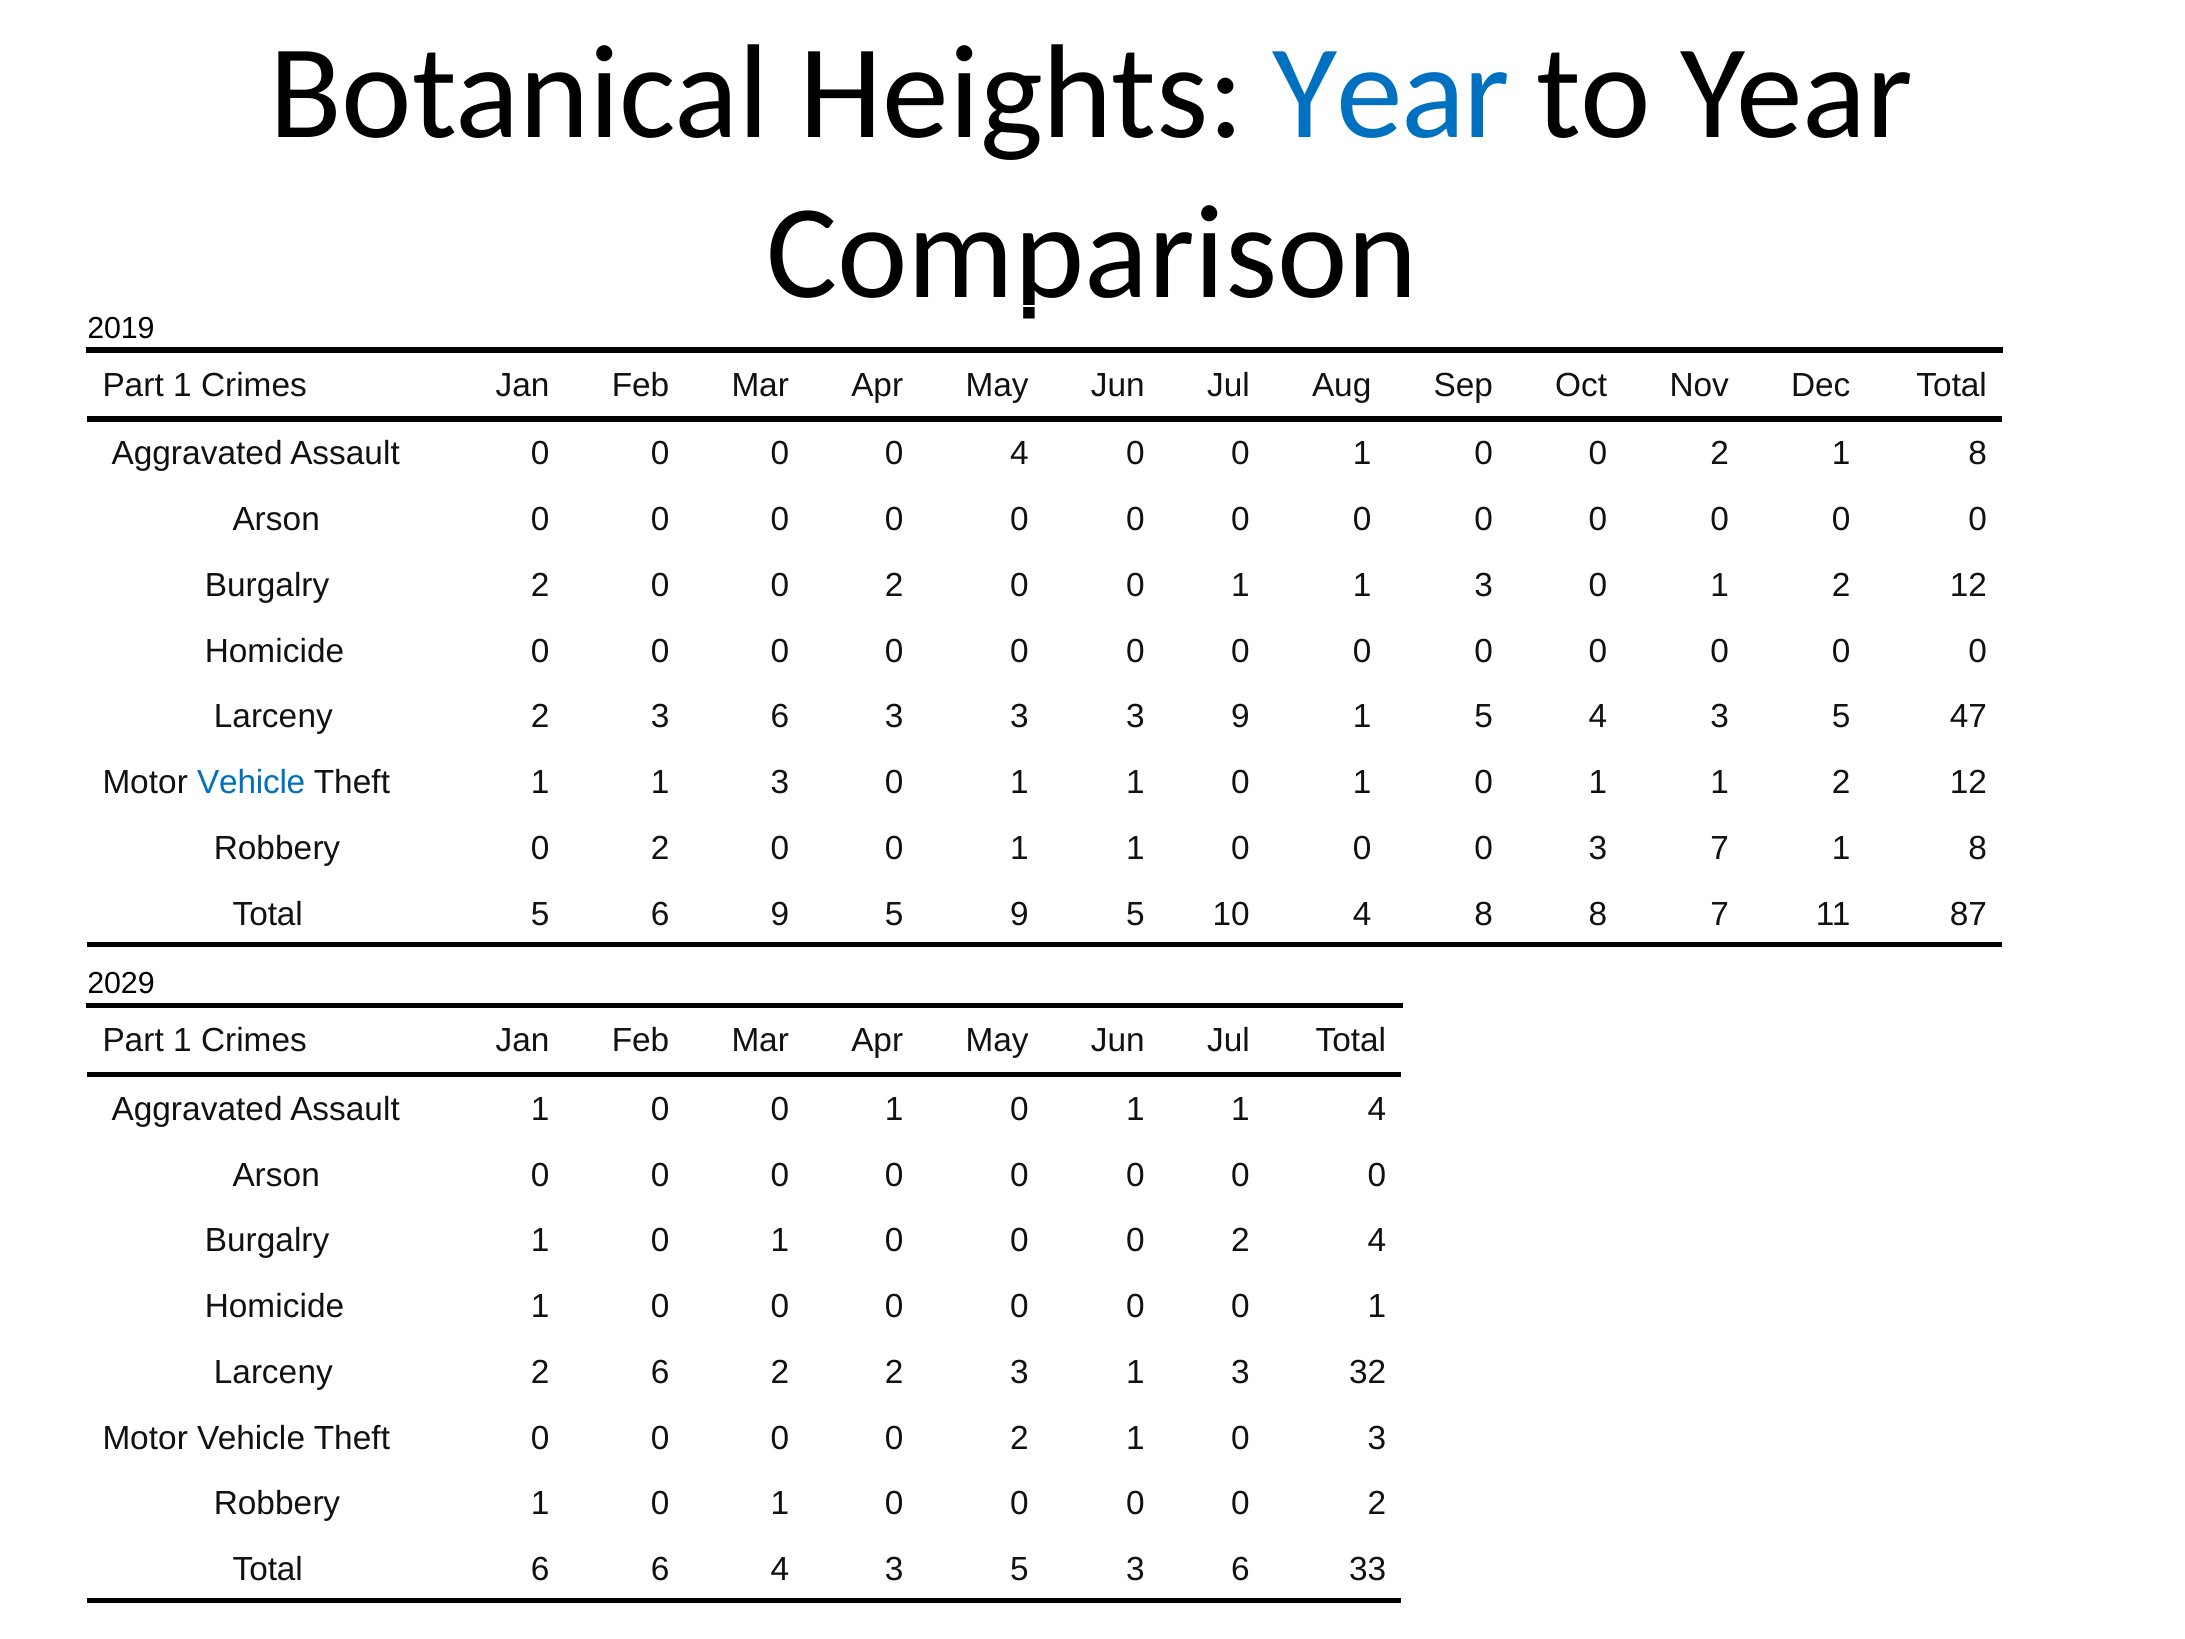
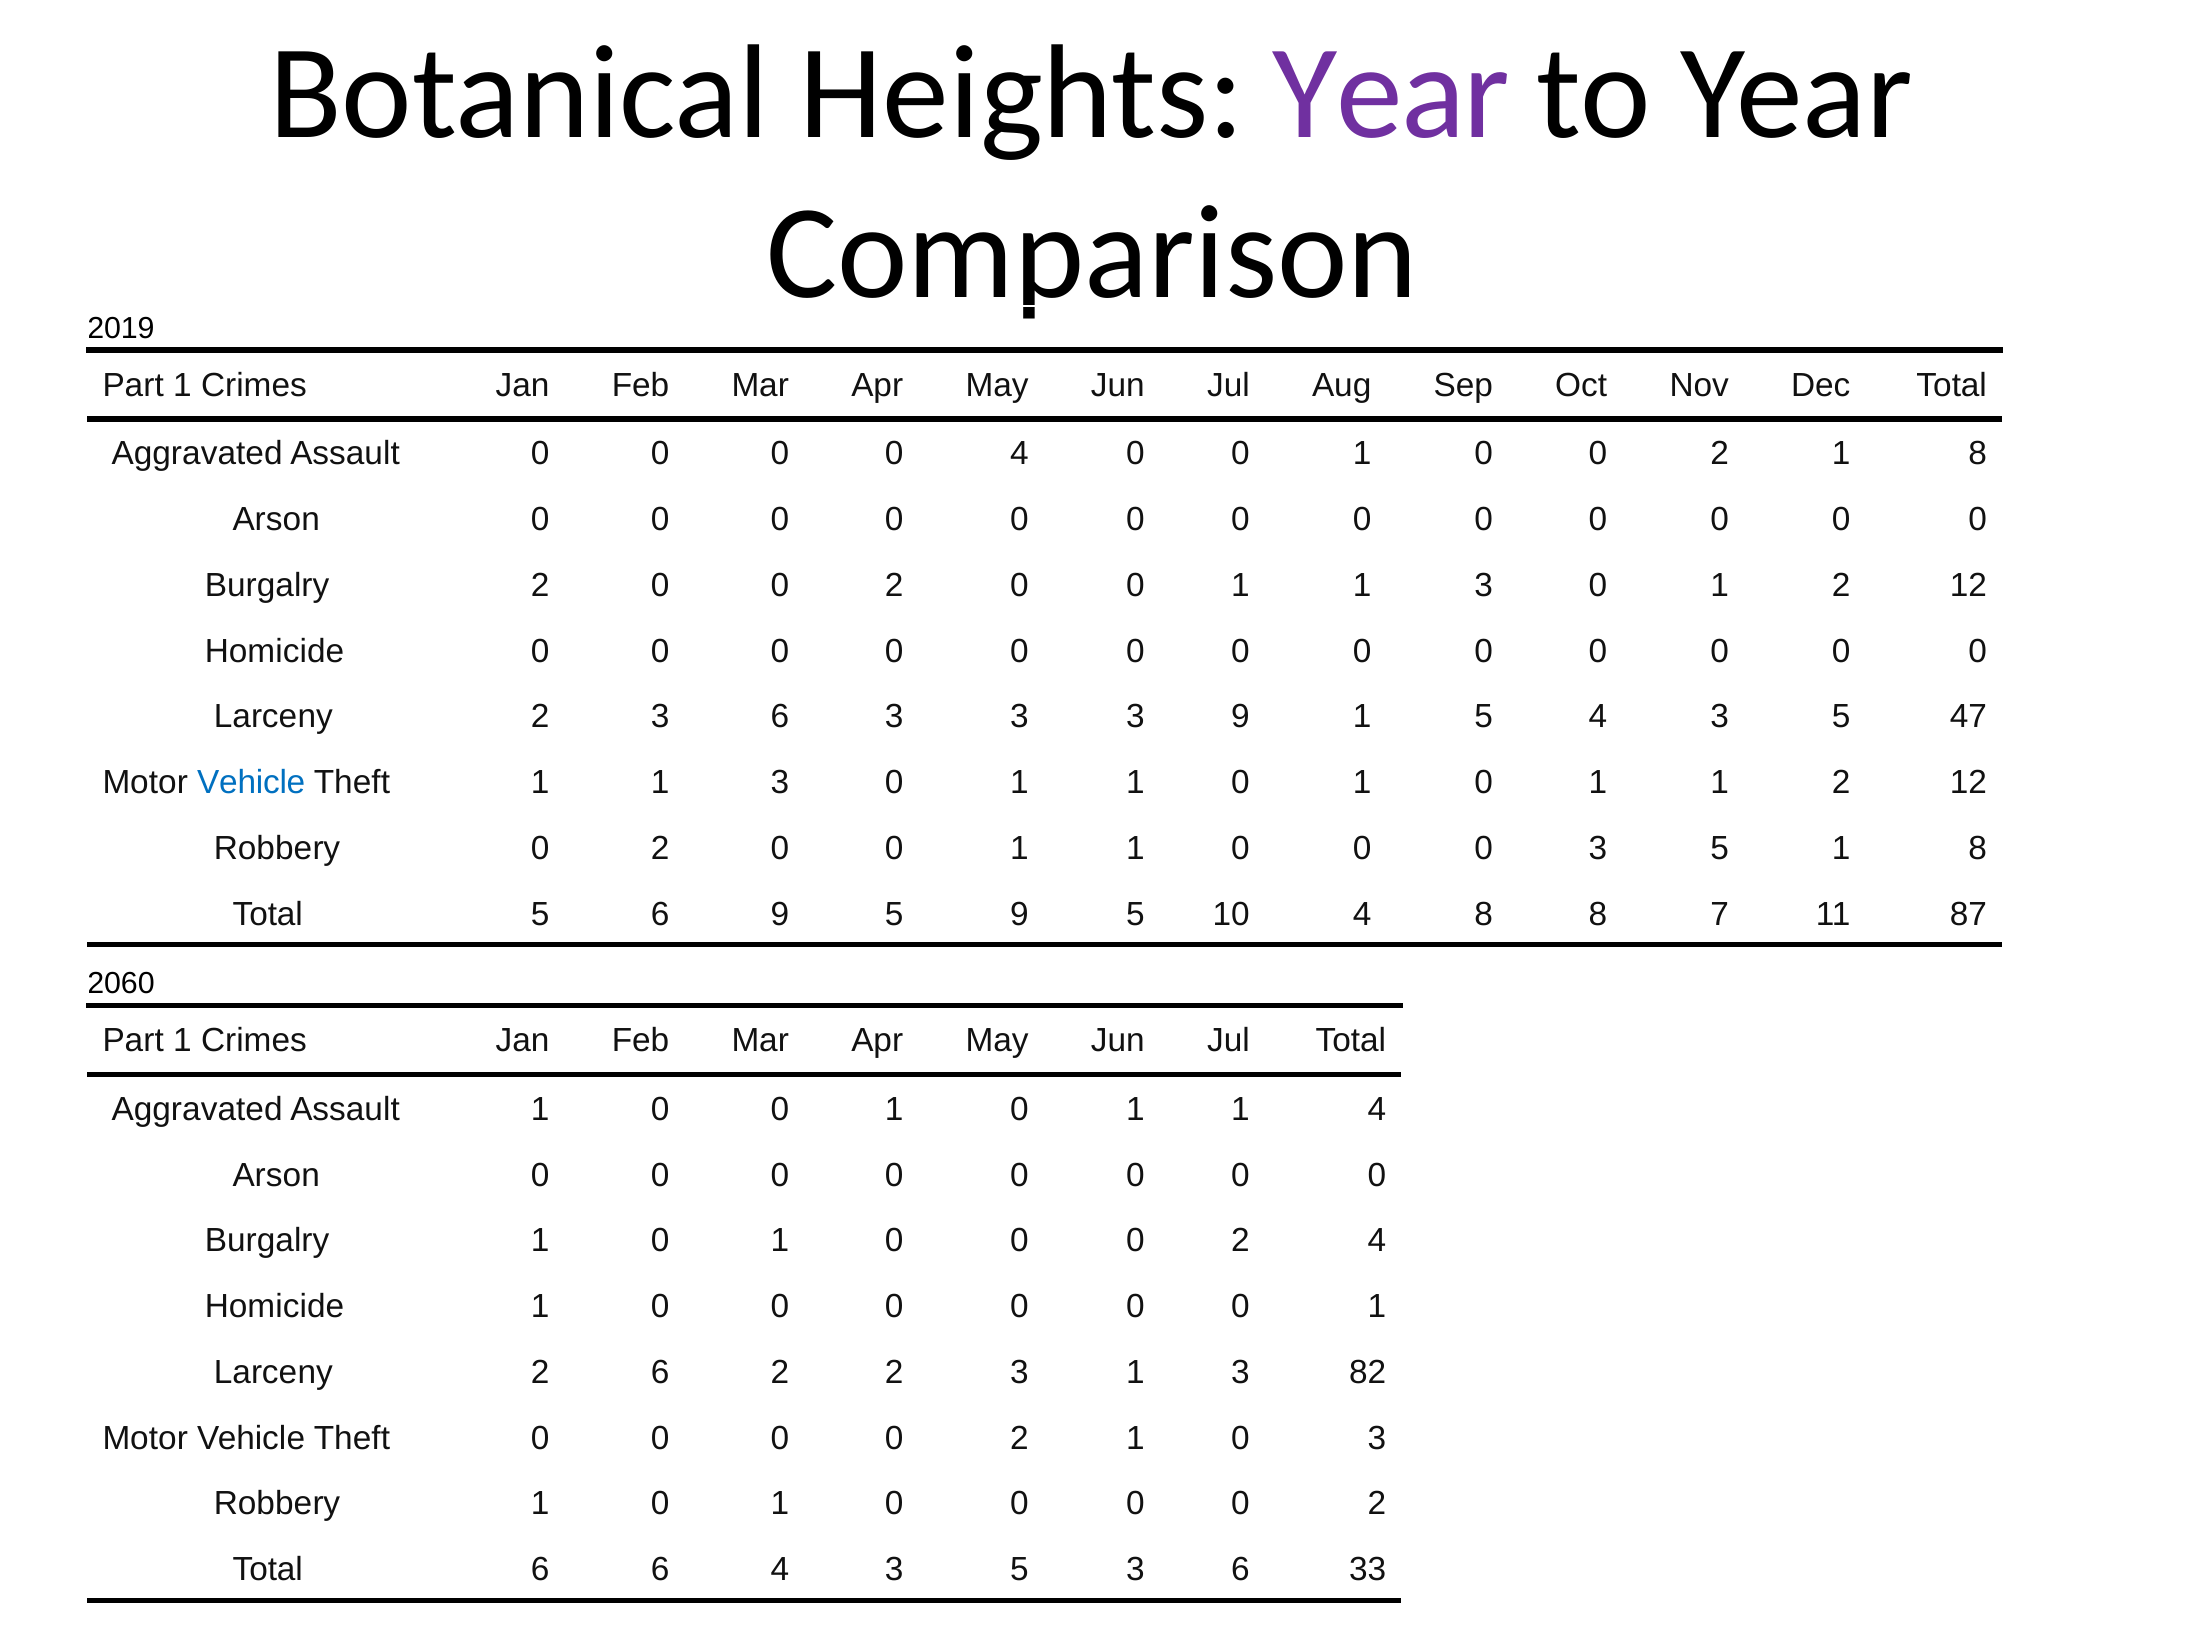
Year at (1391, 93) colour: blue -> purple
0 3 7: 7 -> 5
2029: 2029 -> 2060
32: 32 -> 82
